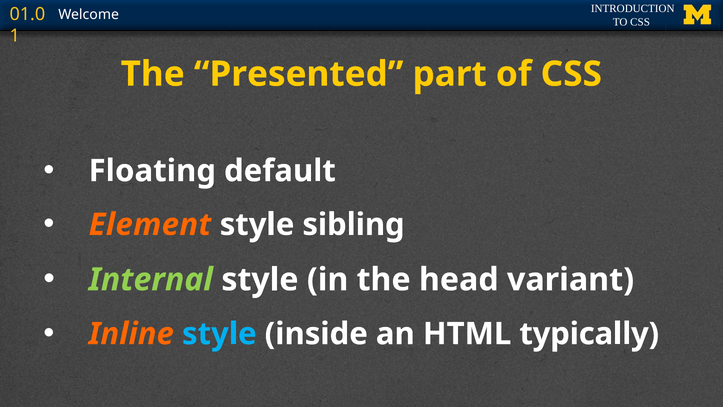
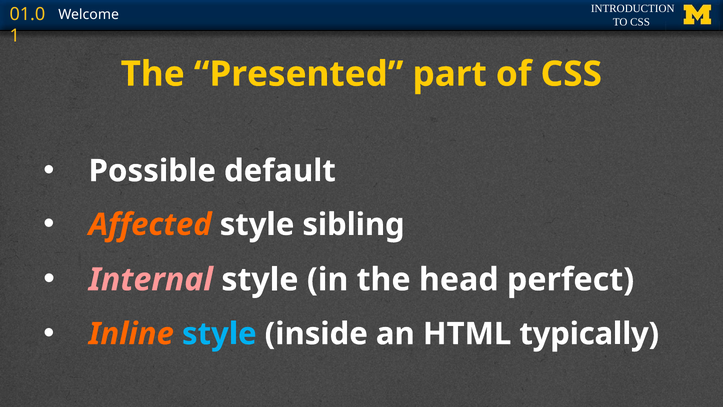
Floating: Floating -> Possible
Element: Element -> Affected
Internal colour: light green -> pink
variant: variant -> perfect
